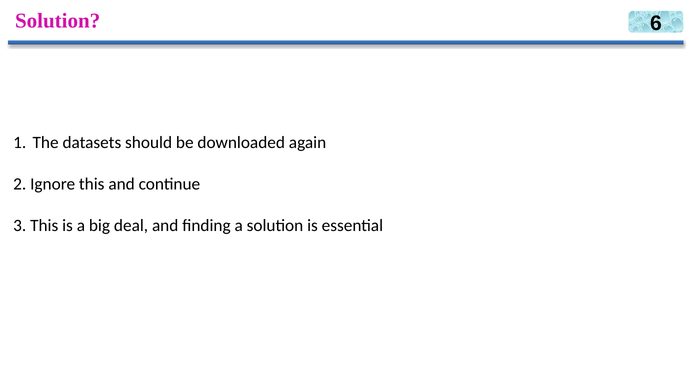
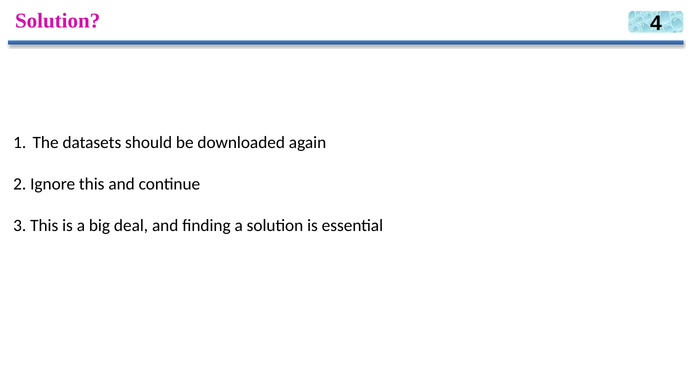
6: 6 -> 4
